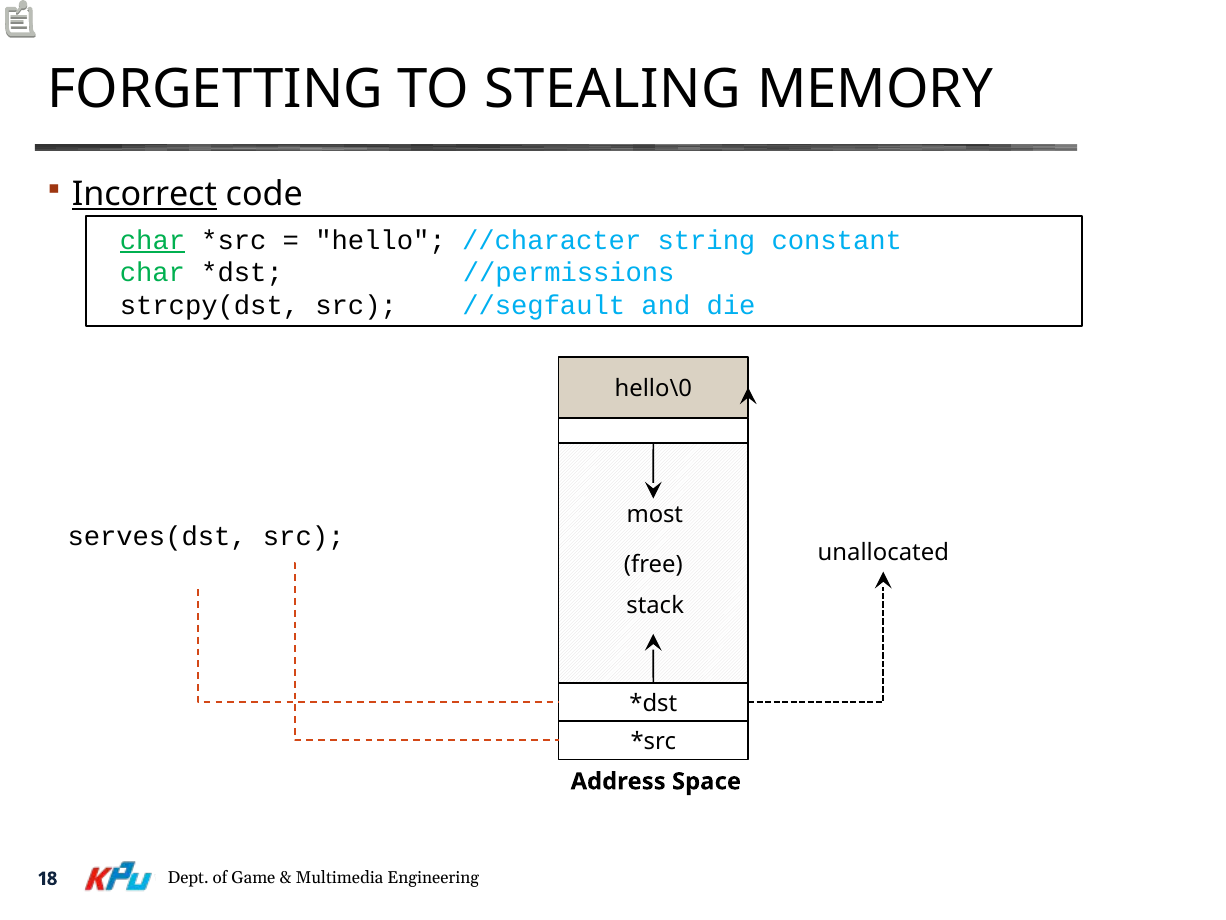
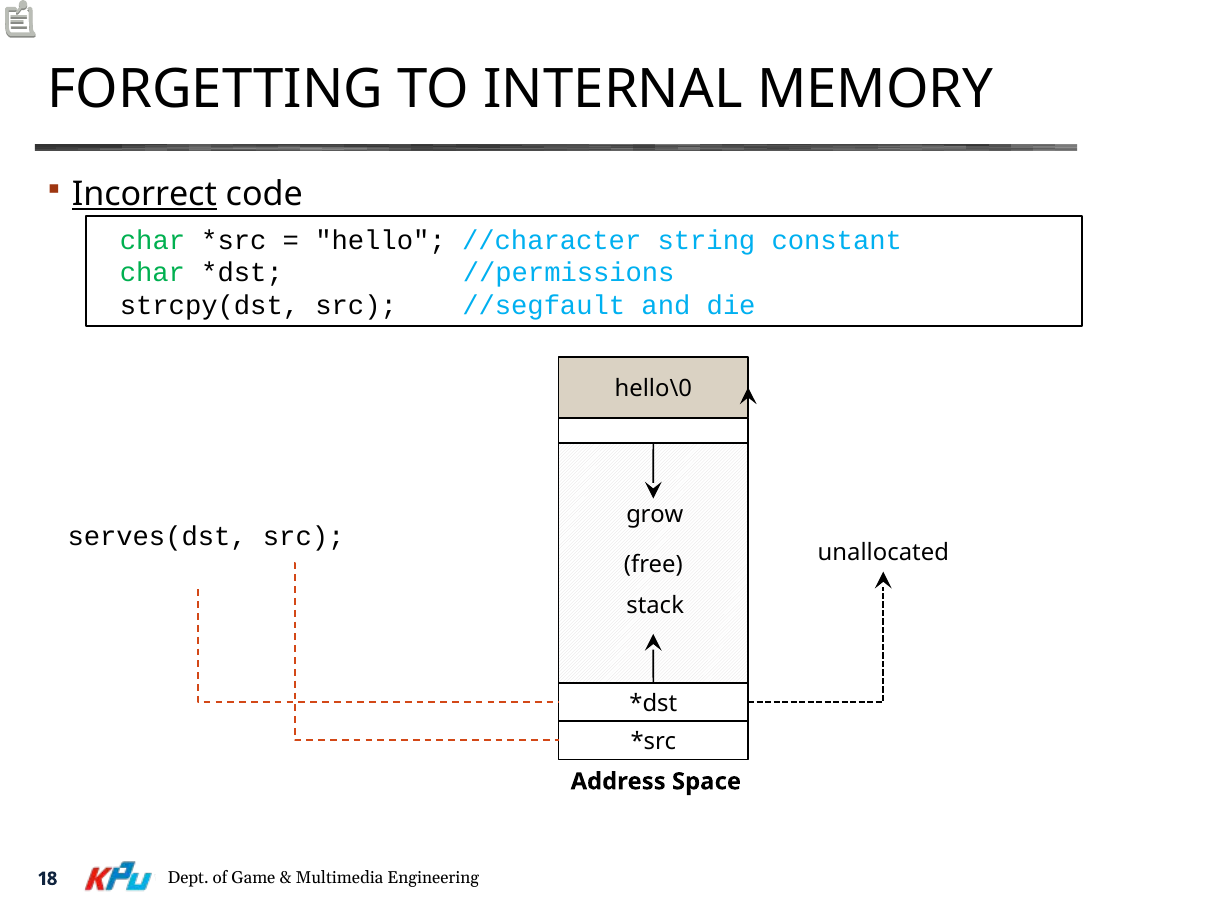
STEALING: STEALING -> INTERNAL
char at (153, 240) underline: present -> none
most: most -> grow
